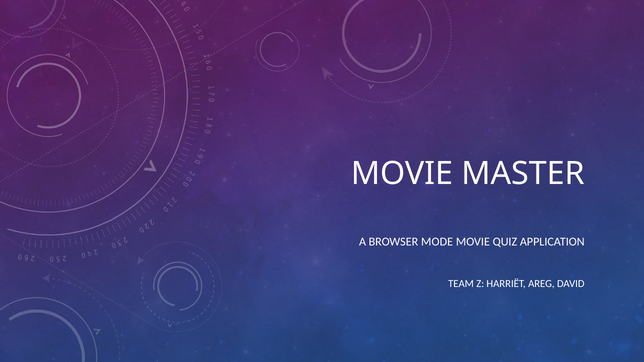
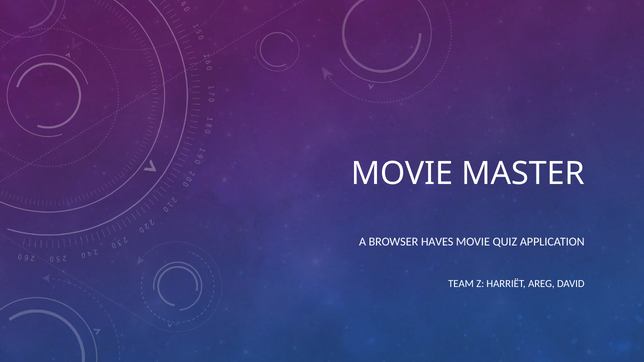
MODE: MODE -> HAVES
